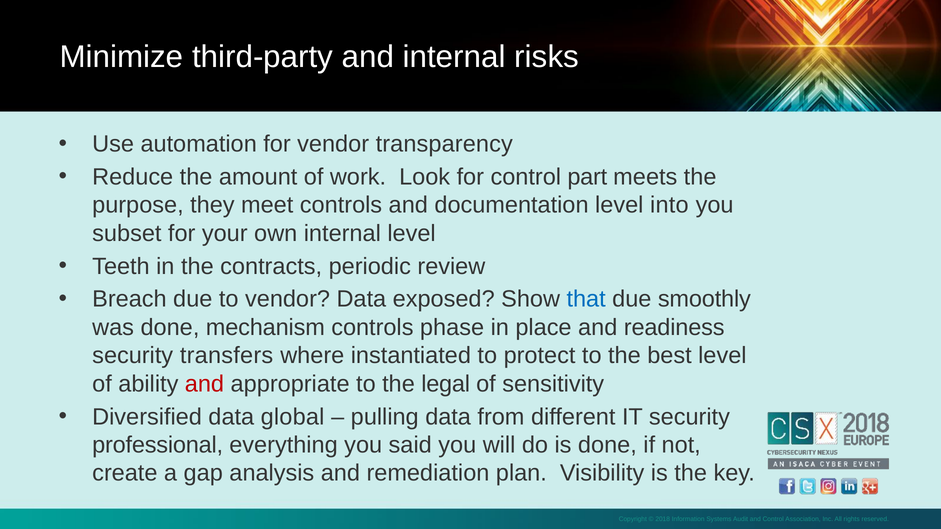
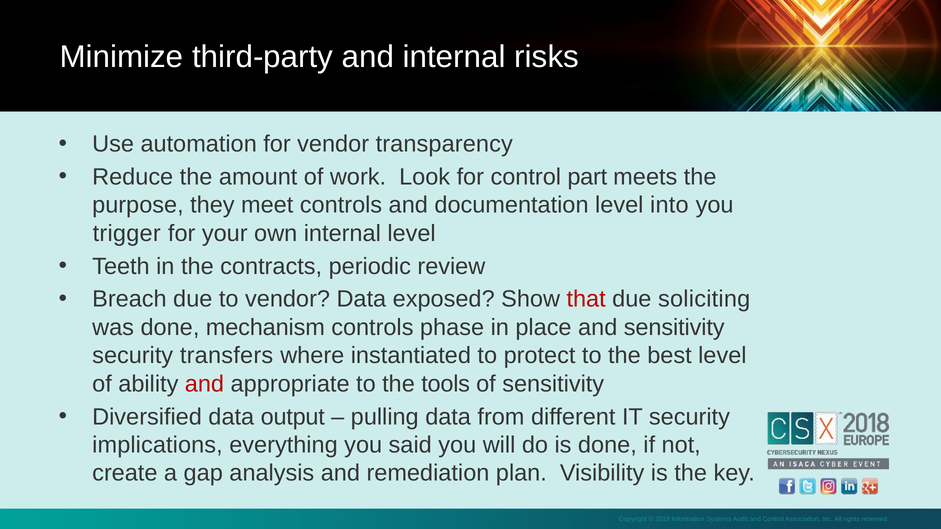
subset: subset -> trigger
that colour: blue -> red
smoothly: smoothly -> soliciting
and readiness: readiness -> sensitivity
legal: legal -> tools
global: global -> output
professional: professional -> implications
